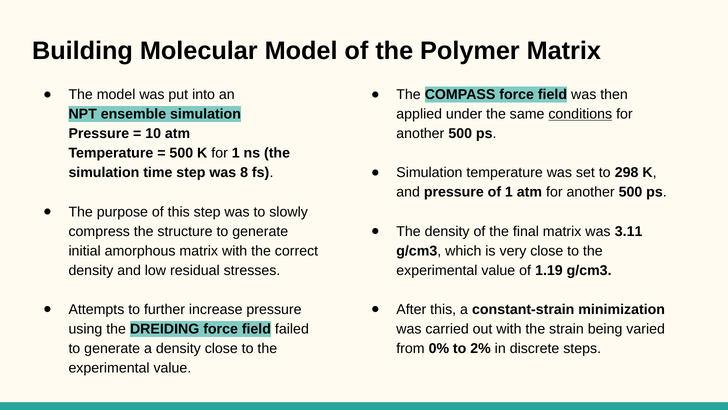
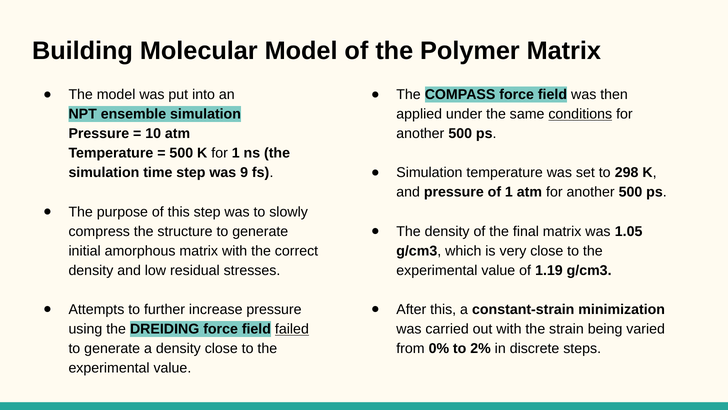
8: 8 -> 9
3.11: 3.11 -> 1.05
failed underline: none -> present
